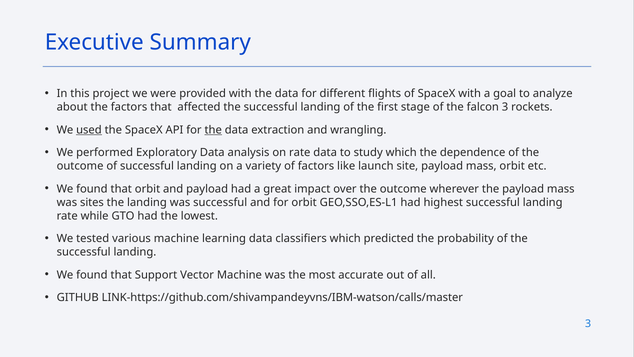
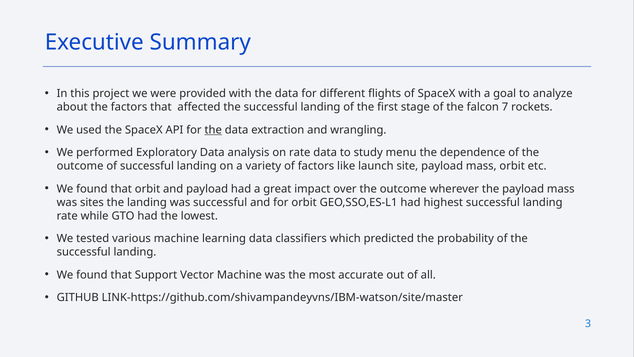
falcon 3: 3 -> 7
used underline: present -> none
study which: which -> menu
LINK-https://github.com/shivampandeyvns/IBM-watson/calls/master: LINK-https://github.com/shivampandeyvns/IBM-watson/calls/master -> LINK-https://github.com/shivampandeyvns/IBM-watson/site/master
